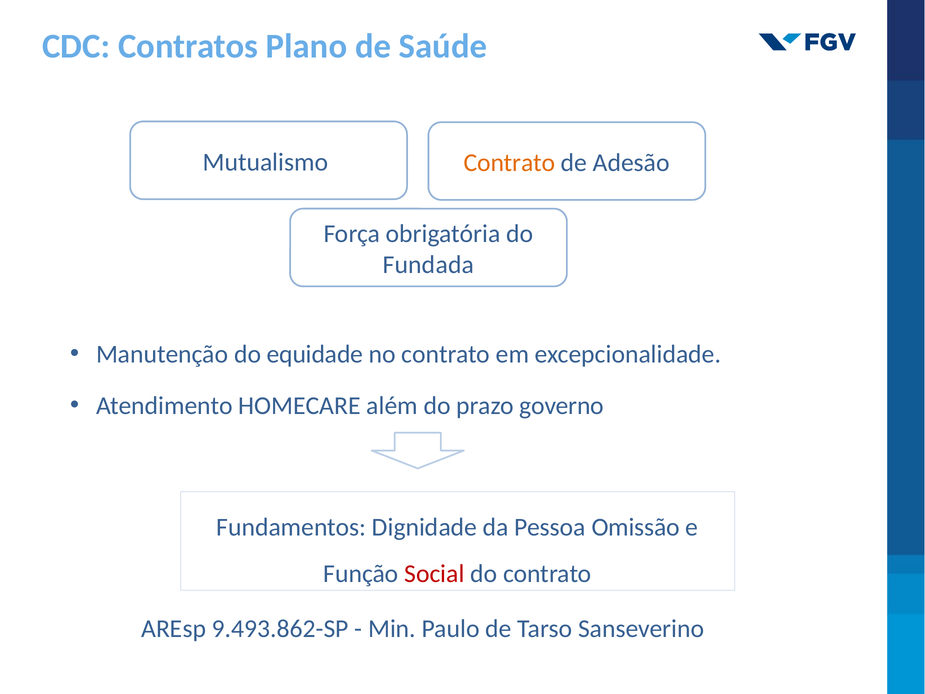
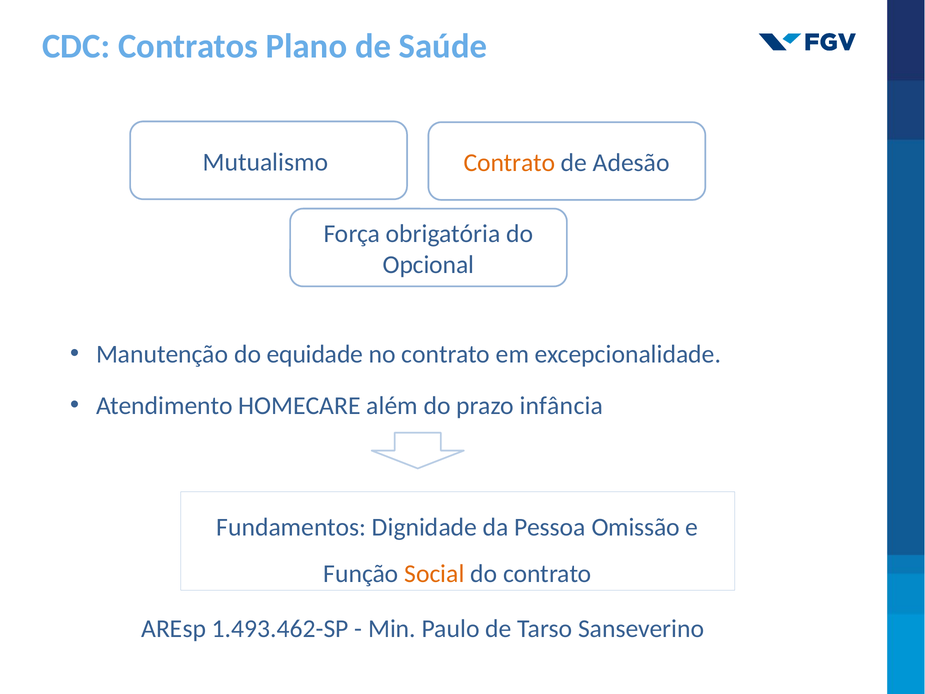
Fundada: Fundada -> Opcional
governo: governo -> infância
Social colour: red -> orange
9.493.862-SP: 9.493.862-SP -> 1.493.462-SP
